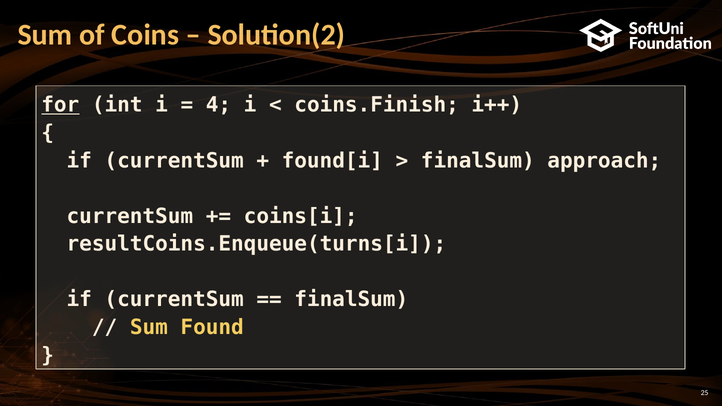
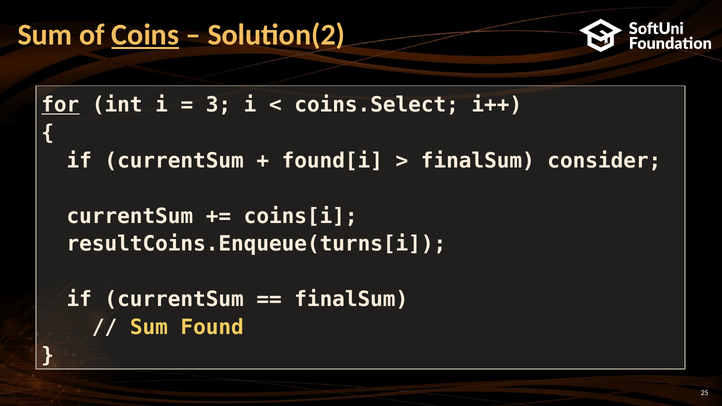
Coins underline: none -> present
4: 4 -> 3
coins.Finish: coins.Finish -> coins.Select
approach: approach -> consider
